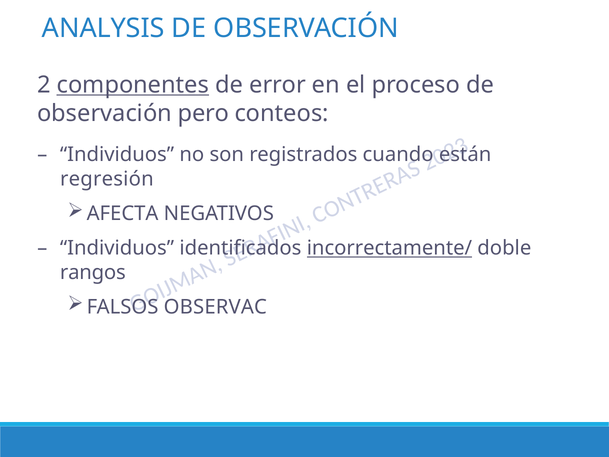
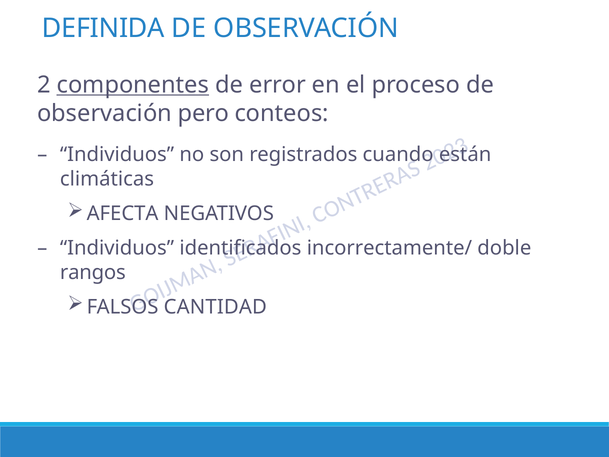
ANALYSIS: ANALYSIS -> DEFINIDA
regresión: regresión -> climáticas
incorrectamente/ underline: present -> none
OBSERVAC: OBSERVAC -> CANTIDAD
